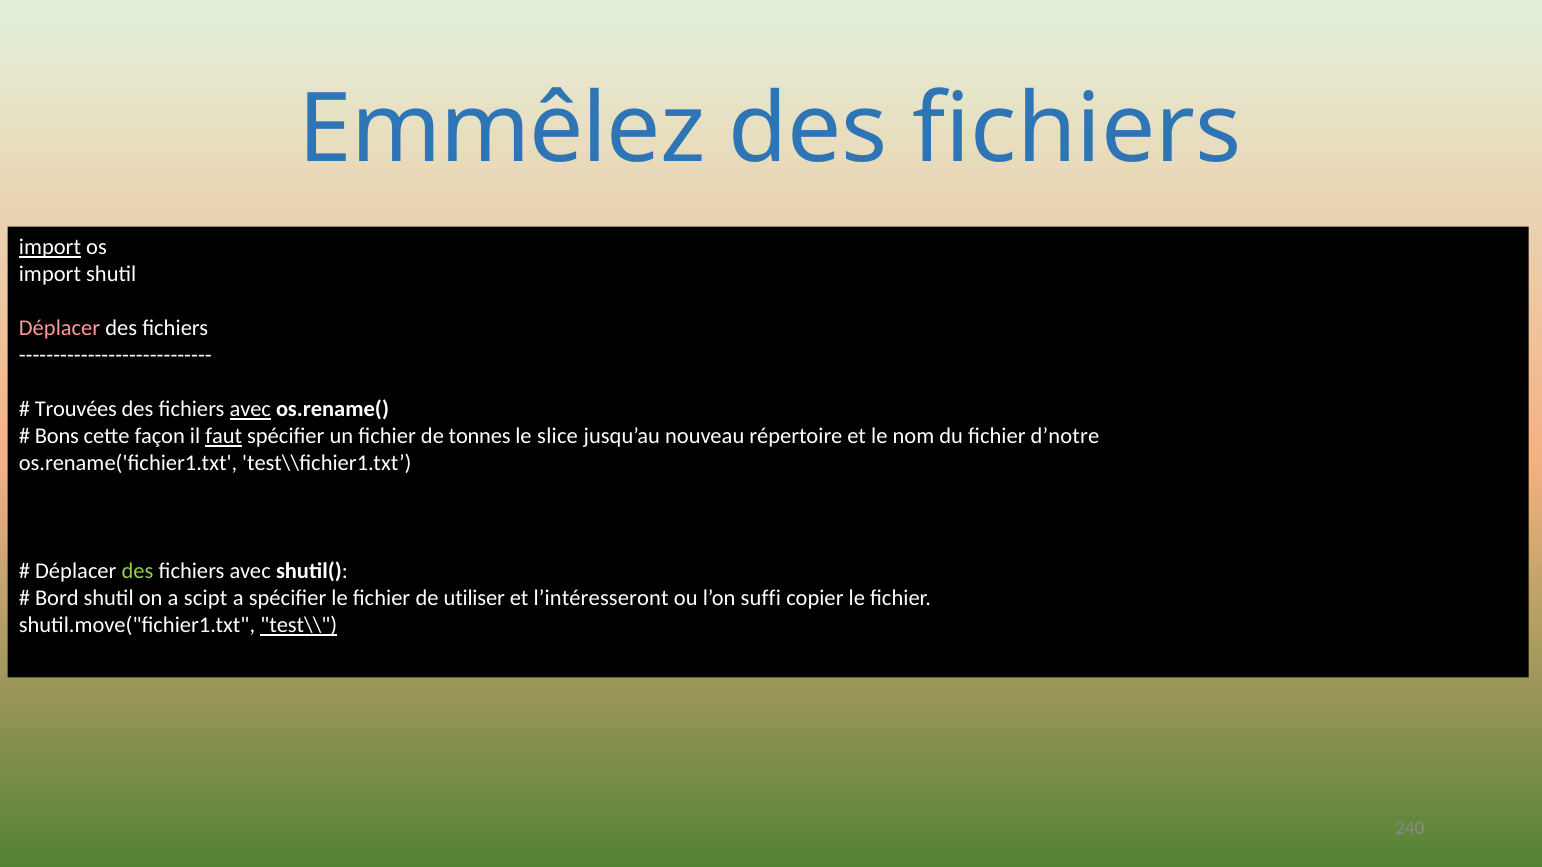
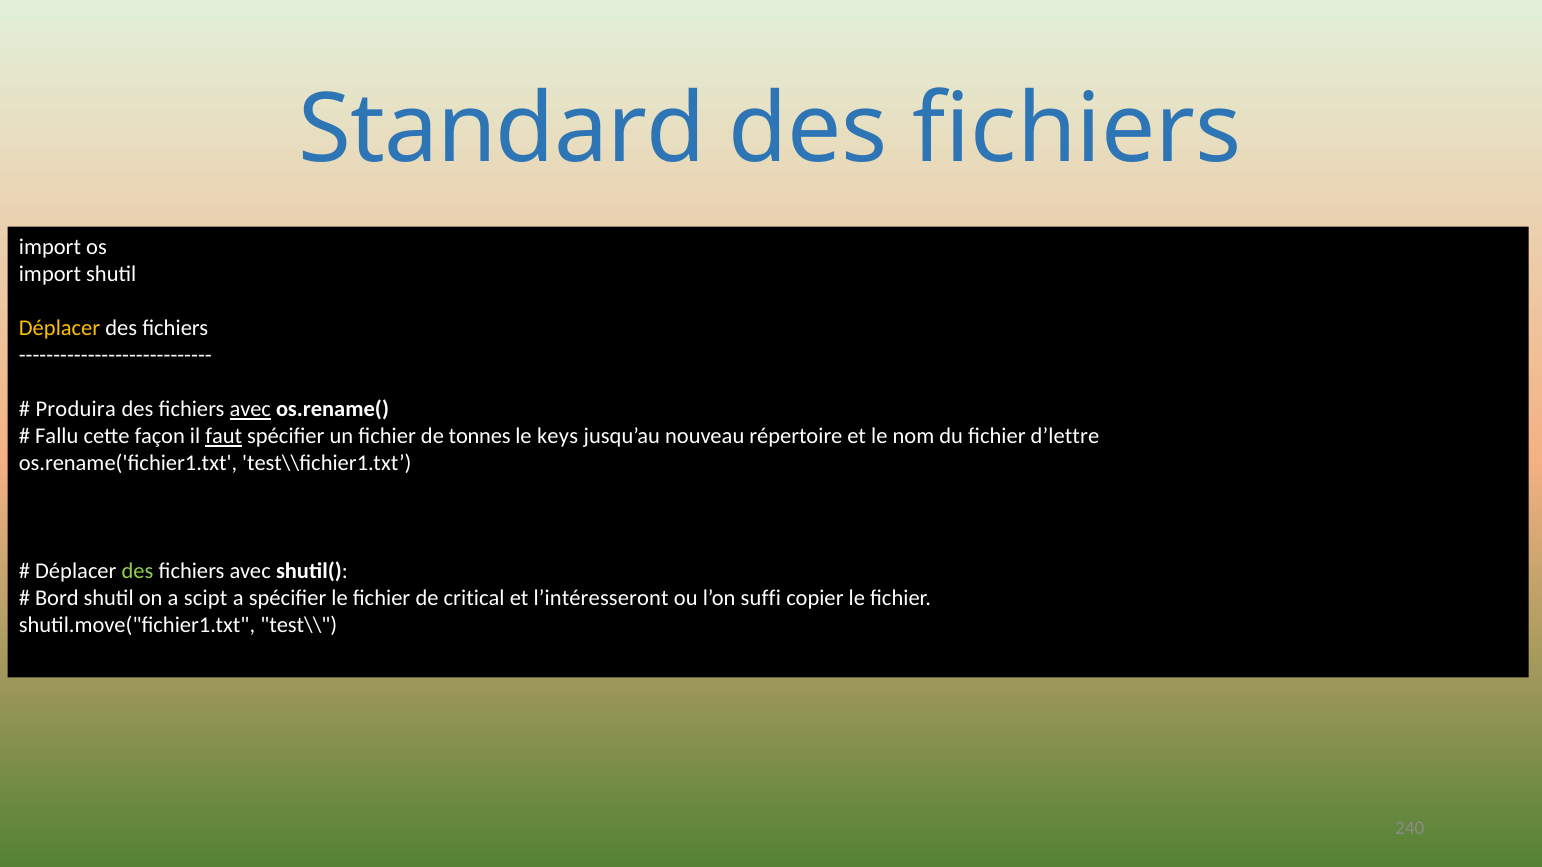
Emmêlez: Emmêlez -> Standard
import at (50, 248) underline: present -> none
Déplacer at (60, 329) colour: pink -> yellow
Trouvées: Trouvées -> Produira
Bons: Bons -> Fallu
slice: slice -> keys
d’notre: d’notre -> d’lettre
utiliser: utiliser -> critical
test\\ underline: present -> none
